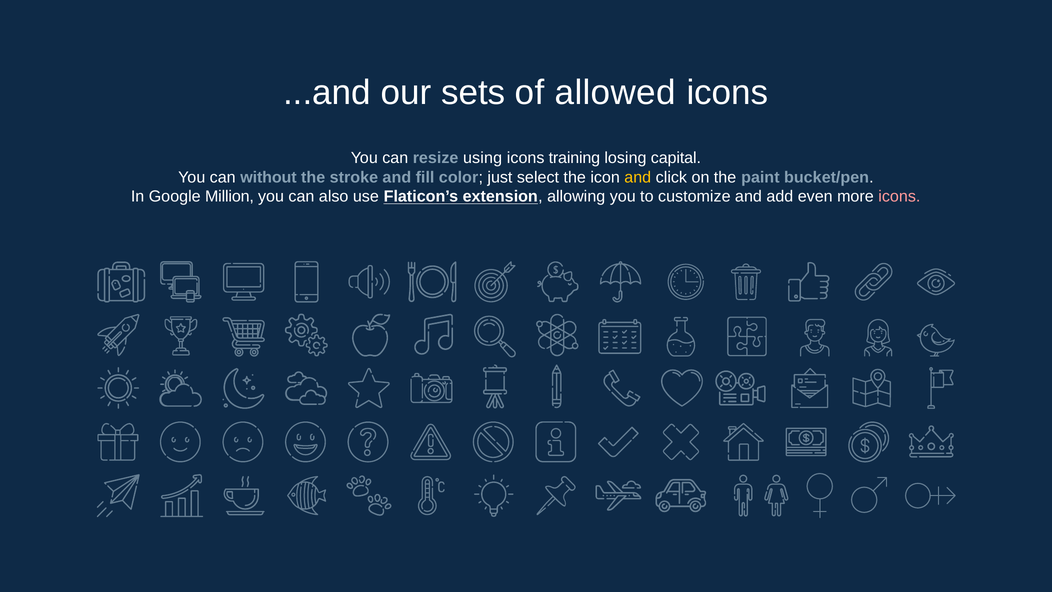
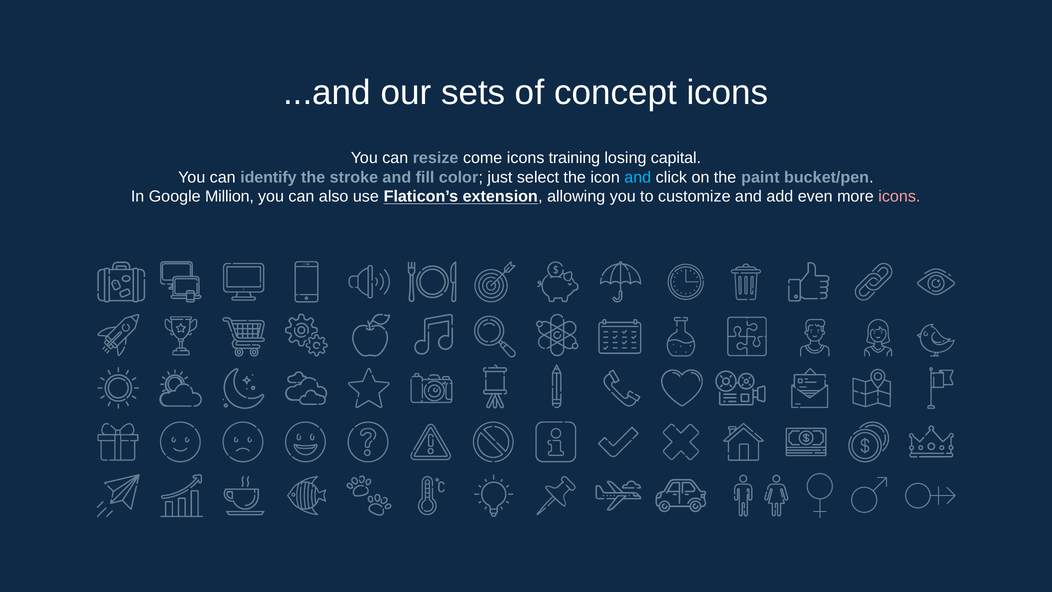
allowed: allowed -> concept
using: using -> come
without: without -> identify
and at (638, 177) colour: yellow -> light blue
